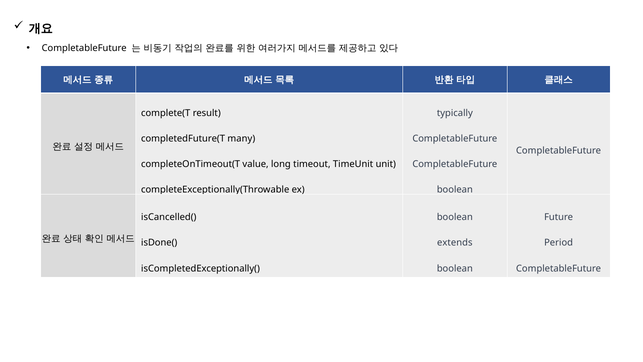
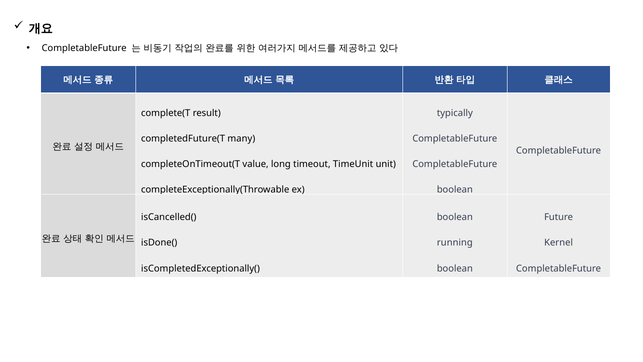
extends: extends -> running
Period: Period -> Kernel
